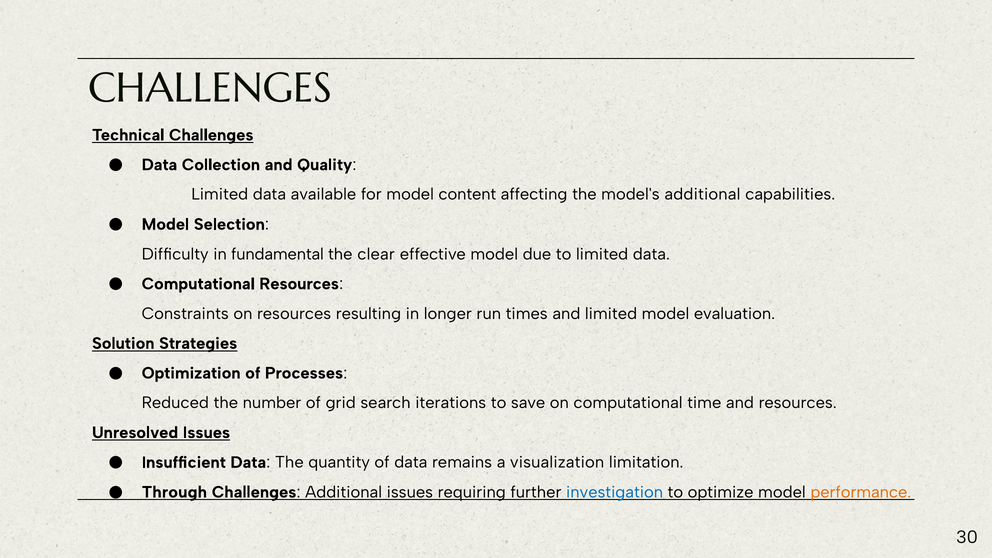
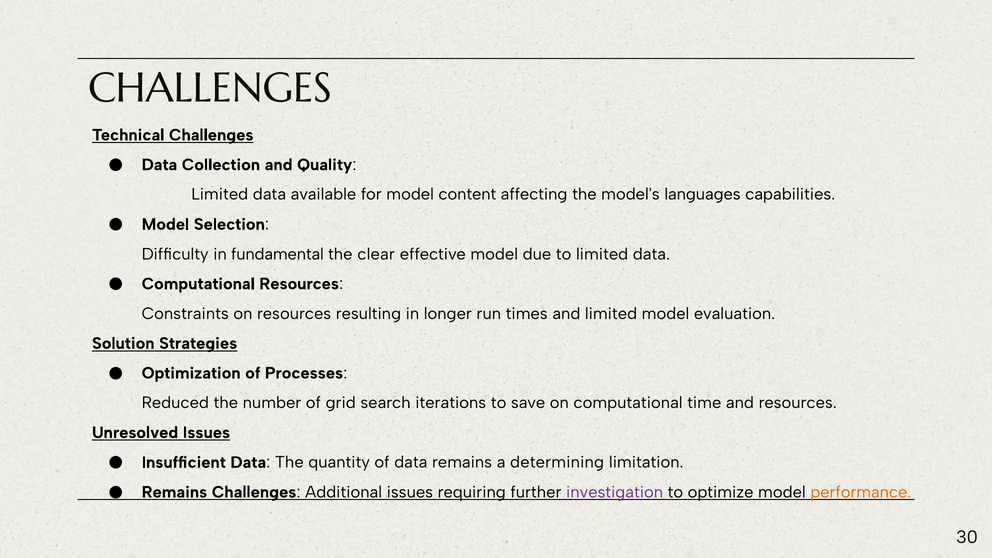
model's additional: additional -> languages
visualization: visualization -> determining
Through at (174, 492): Through -> Remains
investigation colour: blue -> purple
